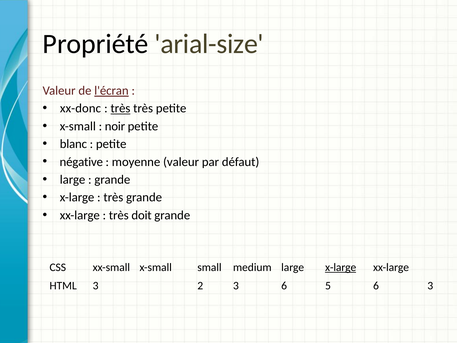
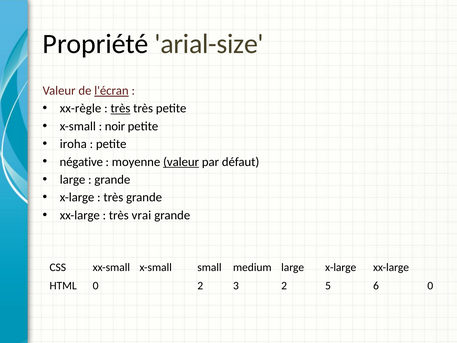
xx-donc: xx-donc -> xx-règle
blanc: blanc -> iroha
valeur at (181, 162) underline: none -> present
doit: doit -> vrai
x-large at (341, 267) underline: present -> none
HTML 3: 3 -> 0
3 6: 6 -> 2
6 3: 3 -> 0
